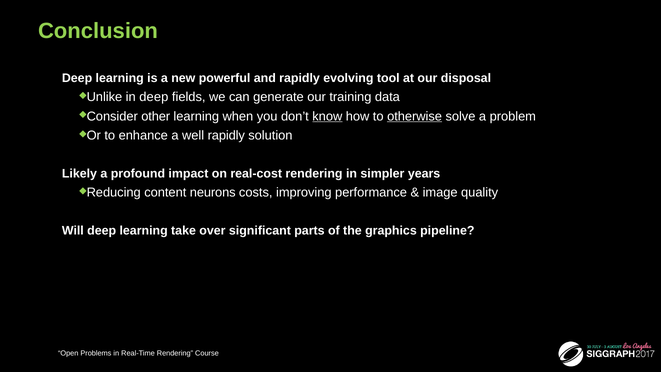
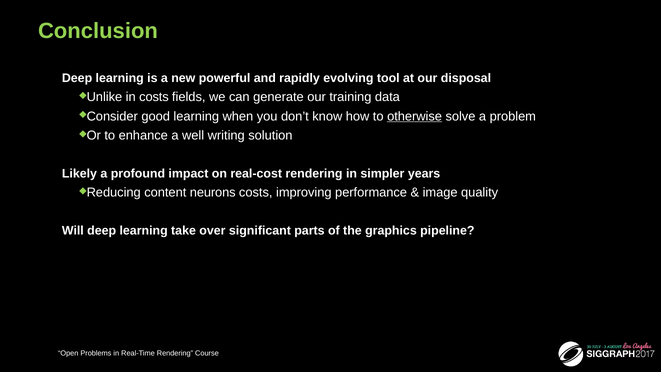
in deep: deep -> costs
other: other -> good
know underline: present -> none
well rapidly: rapidly -> writing
